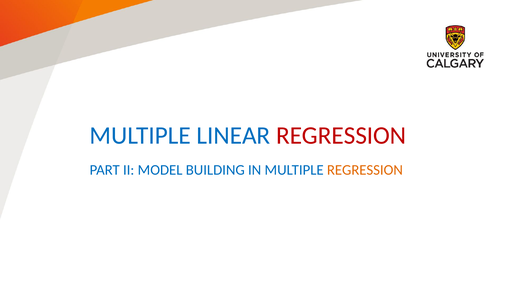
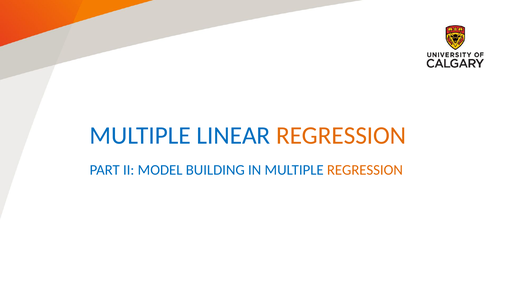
REGRESSION at (341, 136) colour: red -> orange
